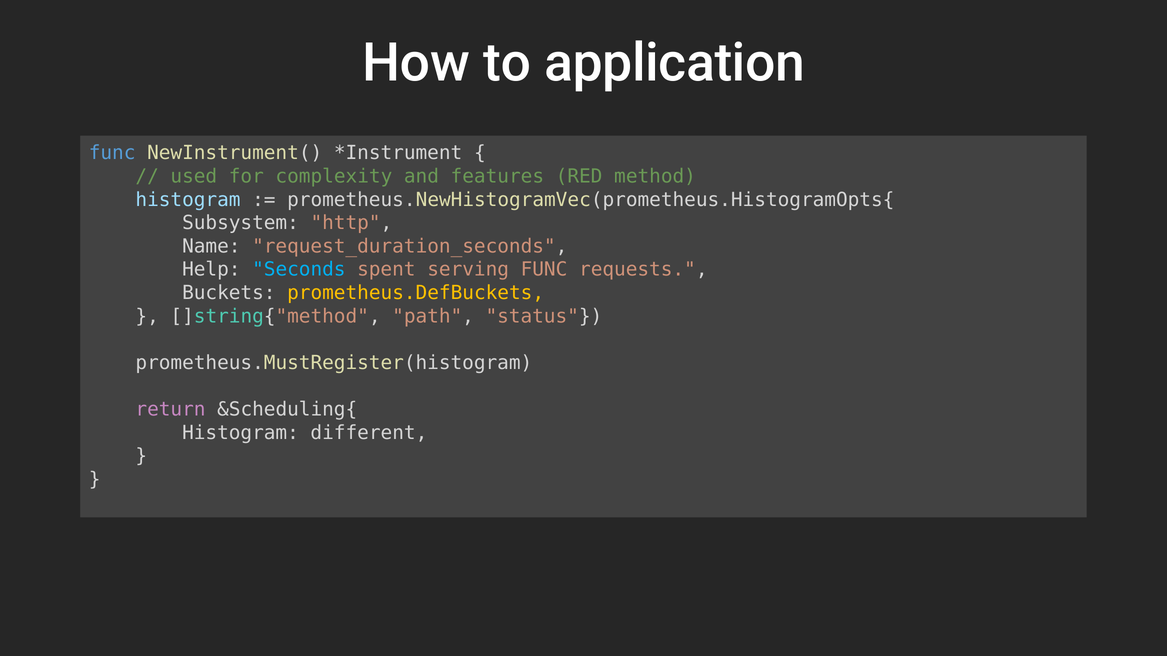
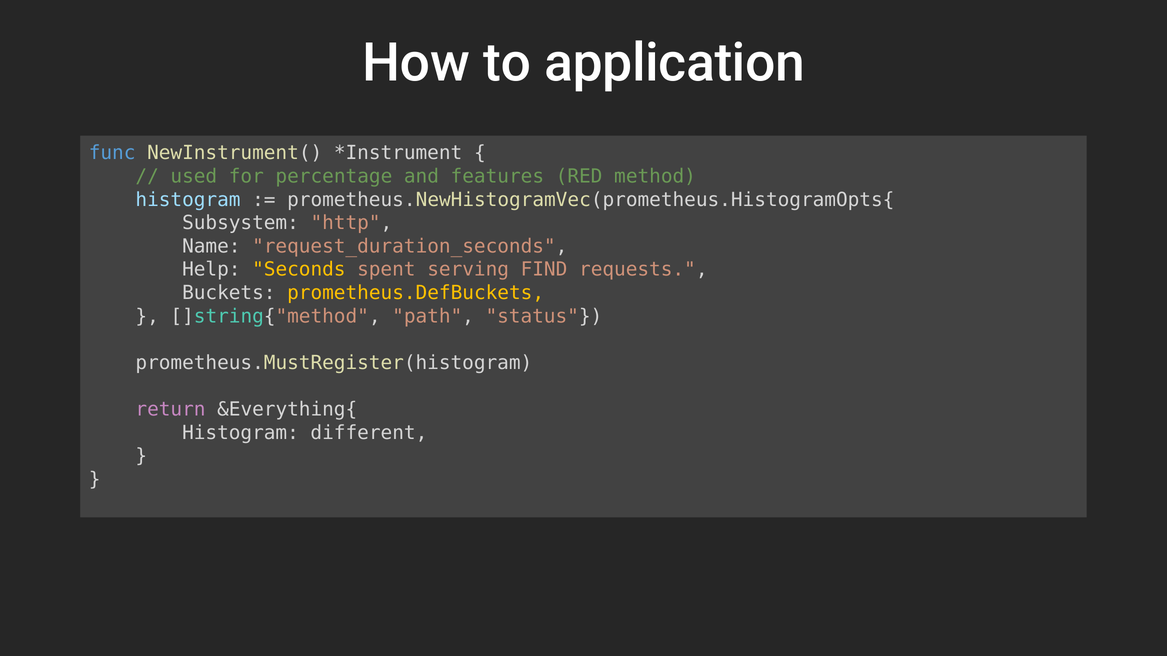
complexity: complexity -> percentage
Seconds colour: light blue -> yellow
serving FUNC: FUNC -> FIND
&Scheduling{: &Scheduling{ -> &Everything{
